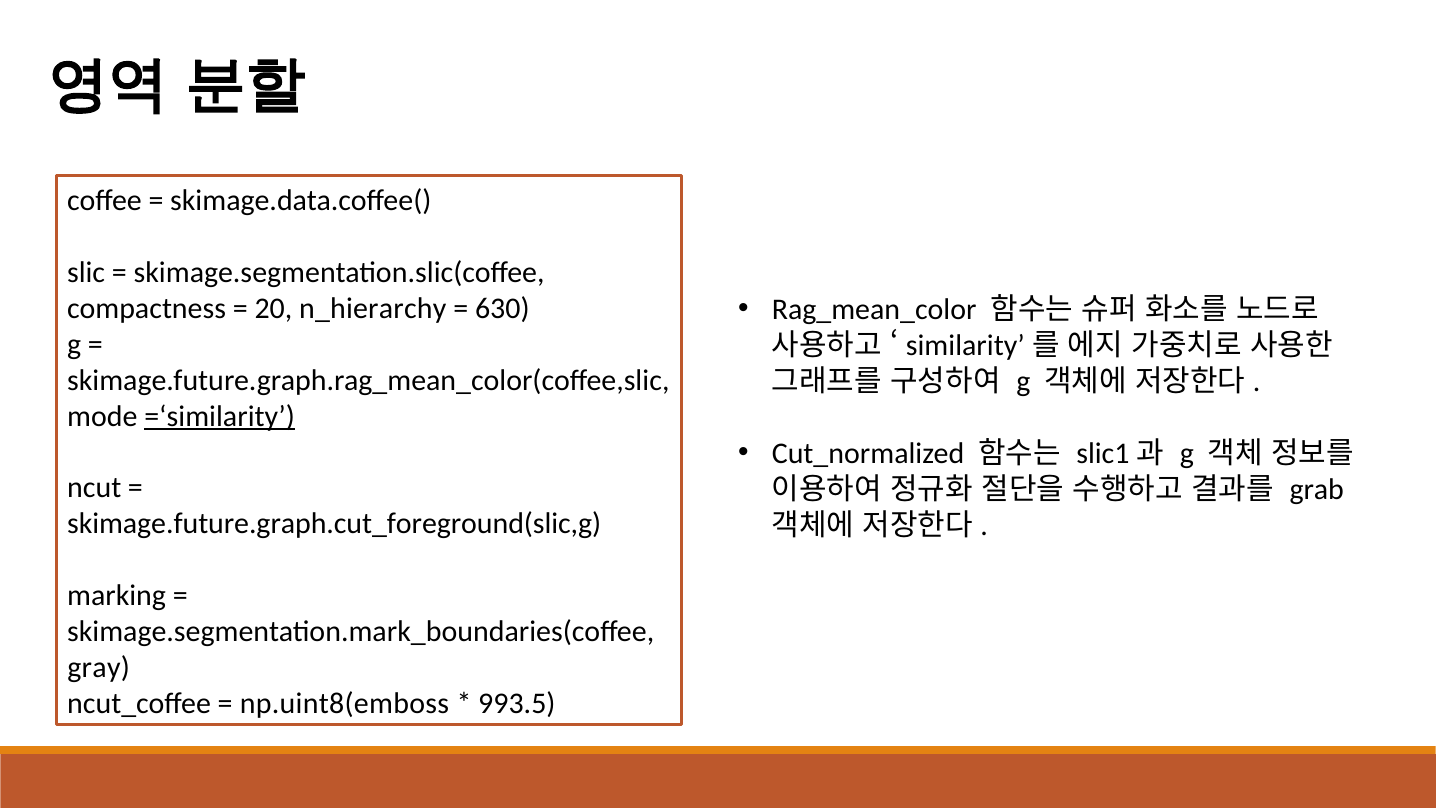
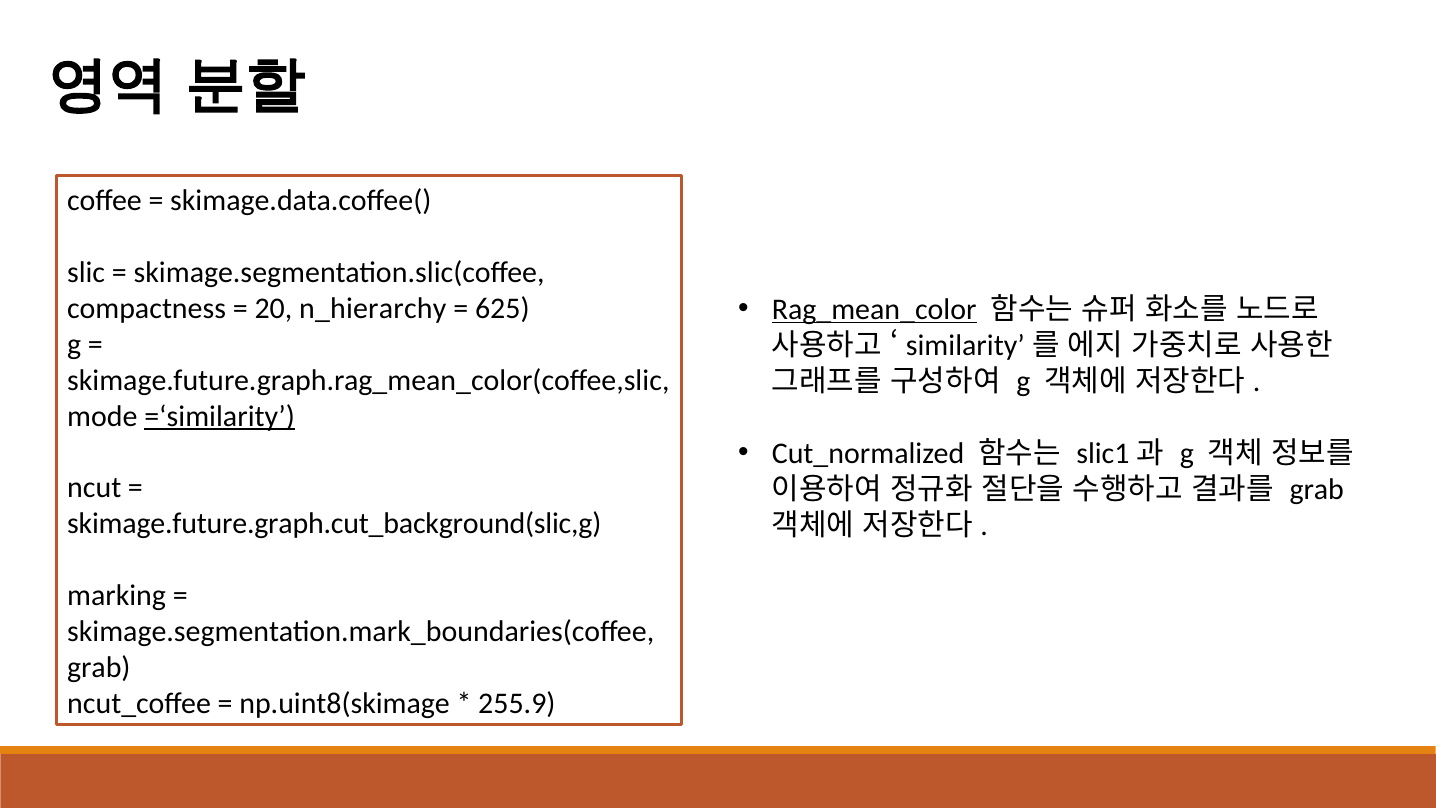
Rag_mean_color underline: none -> present
630: 630 -> 625
skimage.future.graph.cut_foreground(slic,g: skimage.future.graph.cut_foreground(slic,g -> skimage.future.graph.cut_background(slic,g
gray at (99, 667): gray -> grab
np.uint8(emboss: np.uint8(emboss -> np.uint8(skimage
993.5: 993.5 -> 255.9
